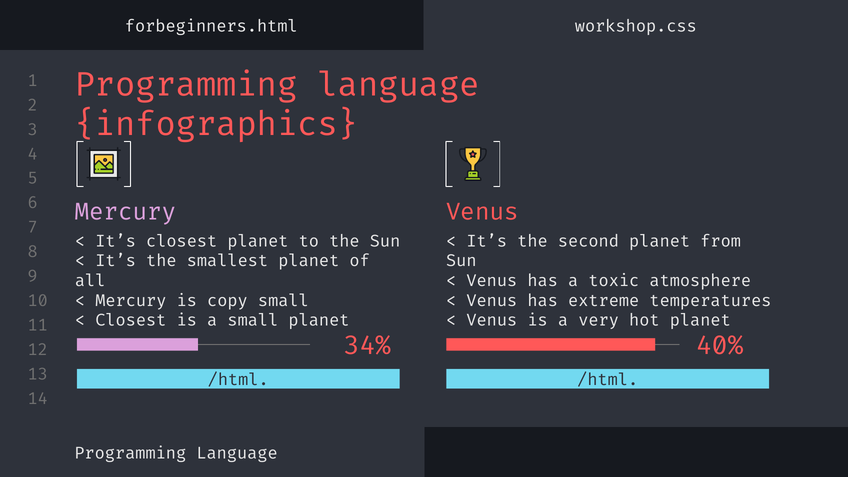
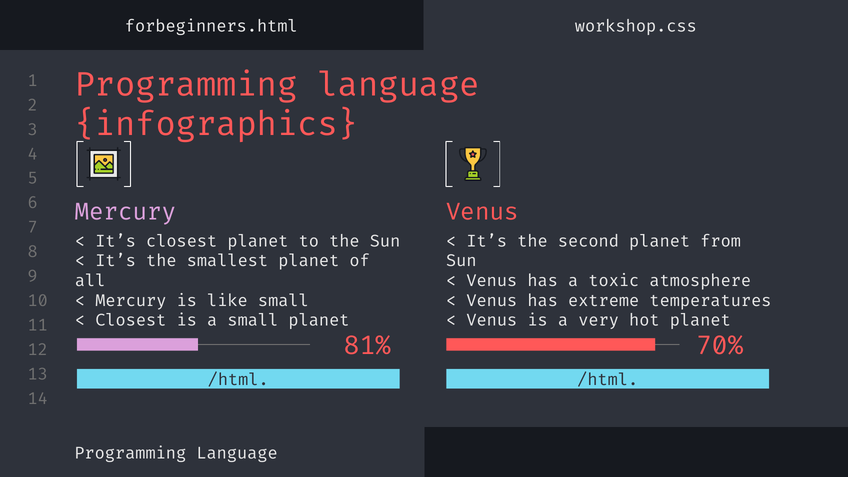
copy: copy -> like
34%: 34% -> 81%
40%: 40% -> 70%
